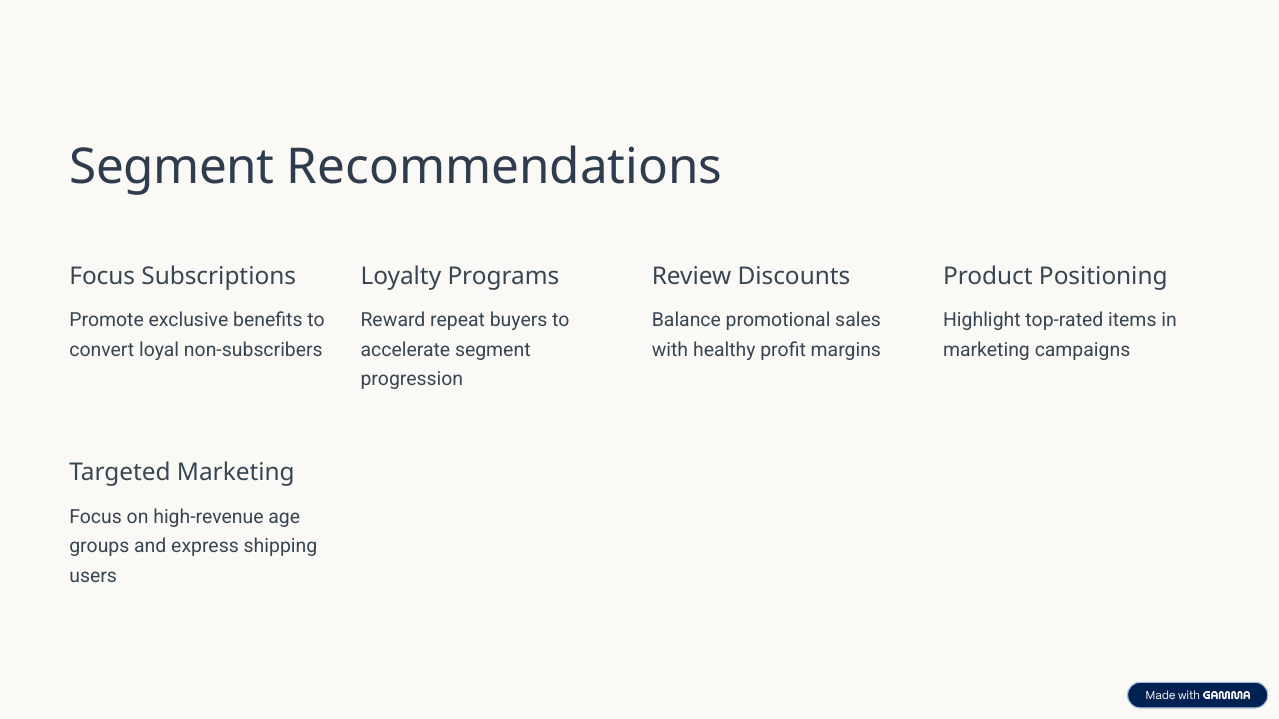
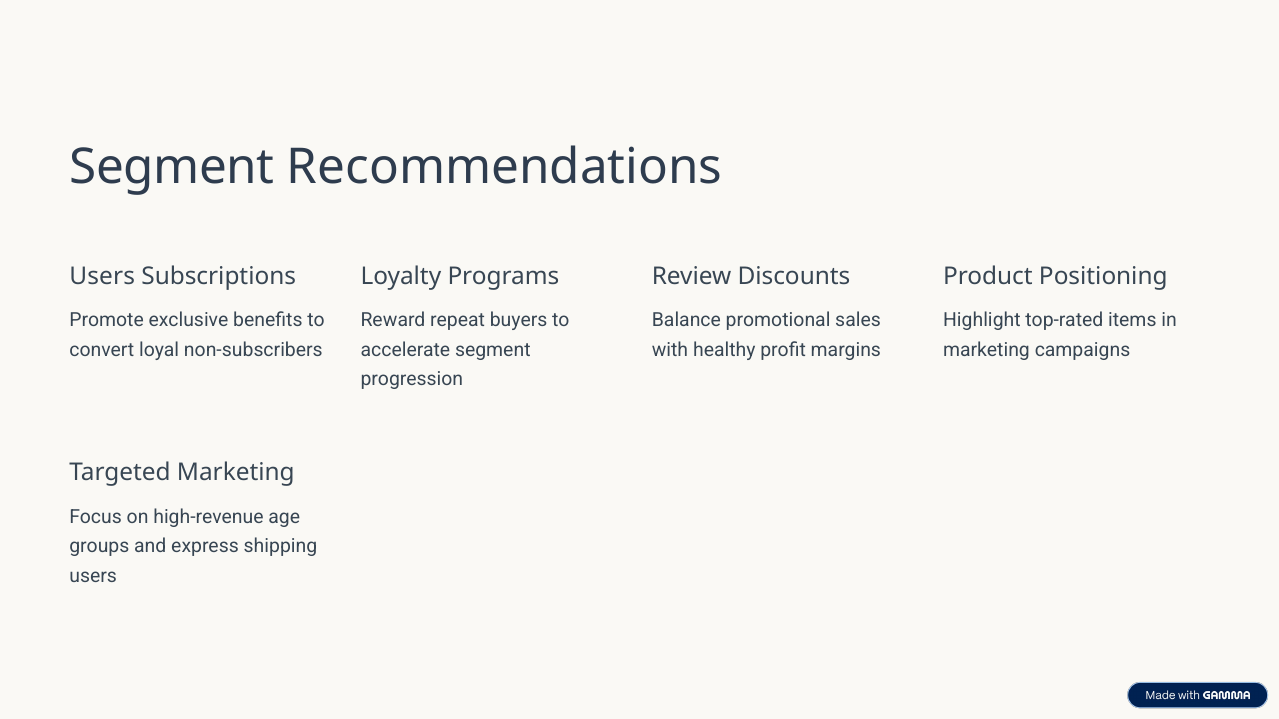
Focus at (102, 276): Focus -> Users
